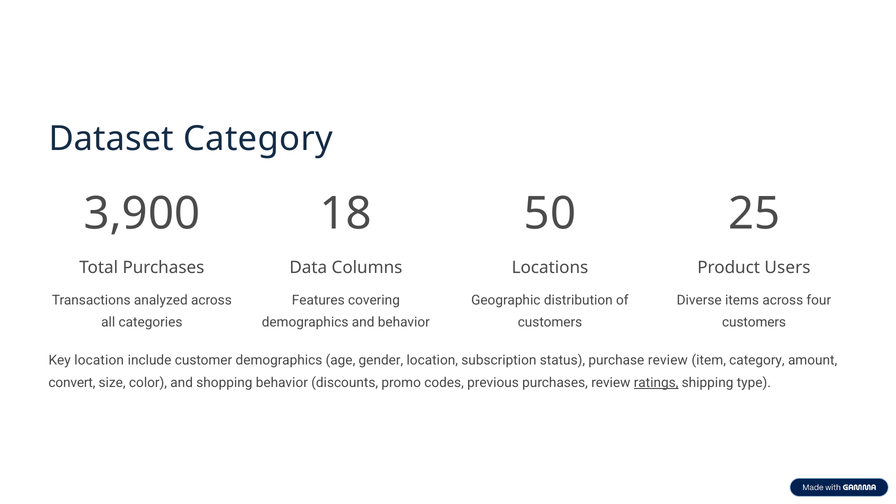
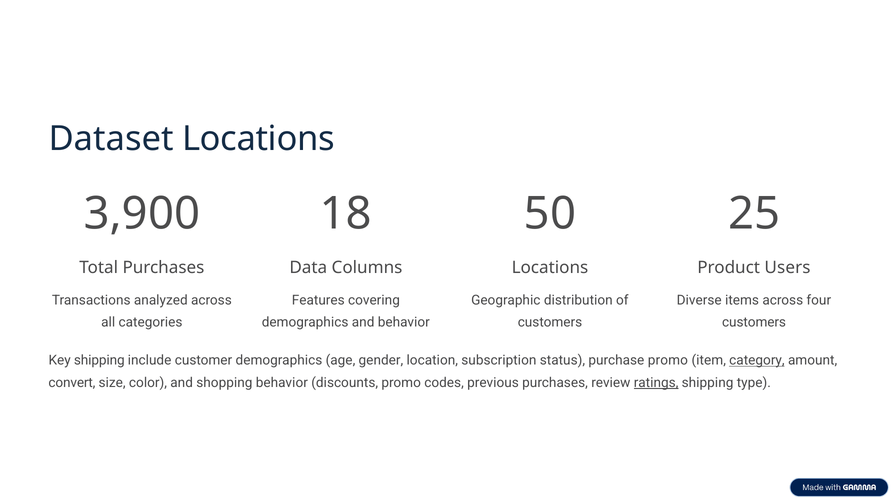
Dataset Category: Category -> Locations
Key location: location -> shipping
purchase review: review -> promo
category at (757, 360) underline: none -> present
